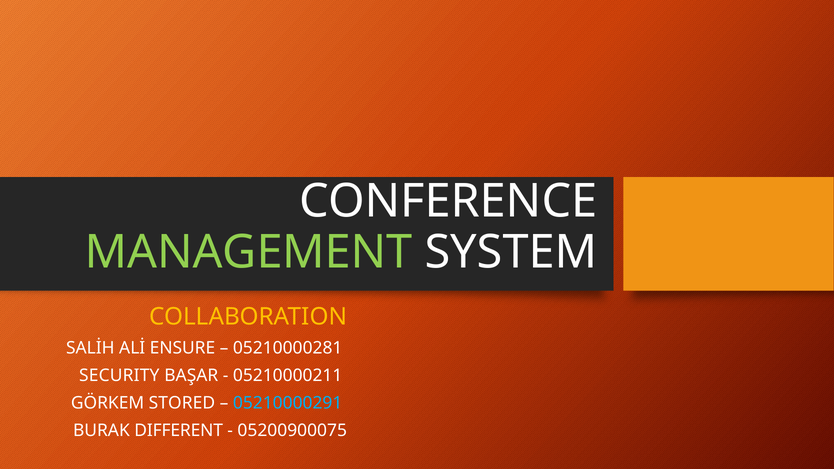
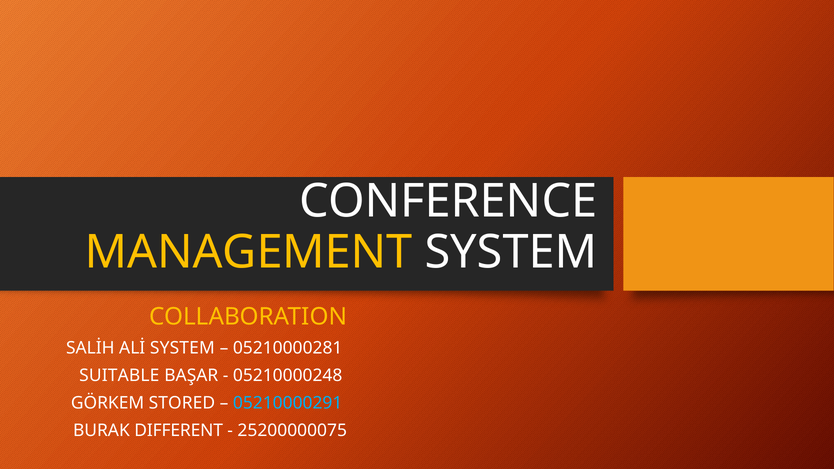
MANAGEMENT colour: light green -> yellow
ALİ ENSURE: ENSURE -> SYSTEM
SECURITY: SECURITY -> SUITABLE
05210000211: 05210000211 -> 05210000248
05200900075: 05200900075 -> 25200000075
